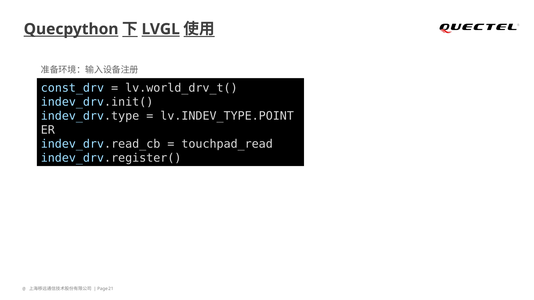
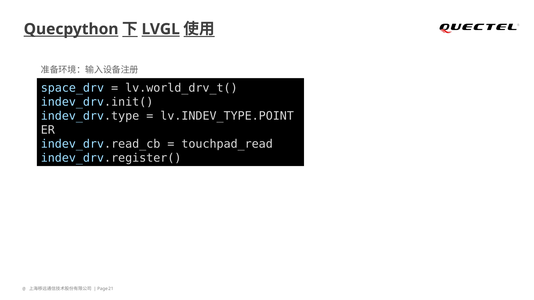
const_drv: const_drv -> space_drv
